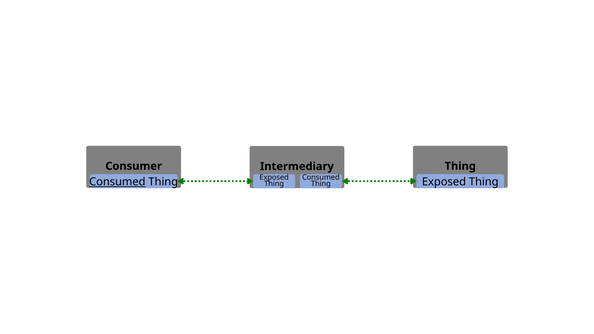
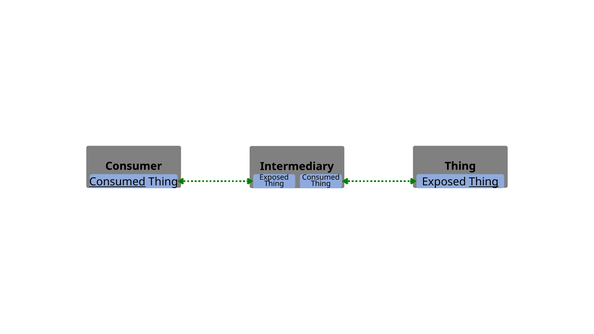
Thing at (484, 182) underline: none -> present
